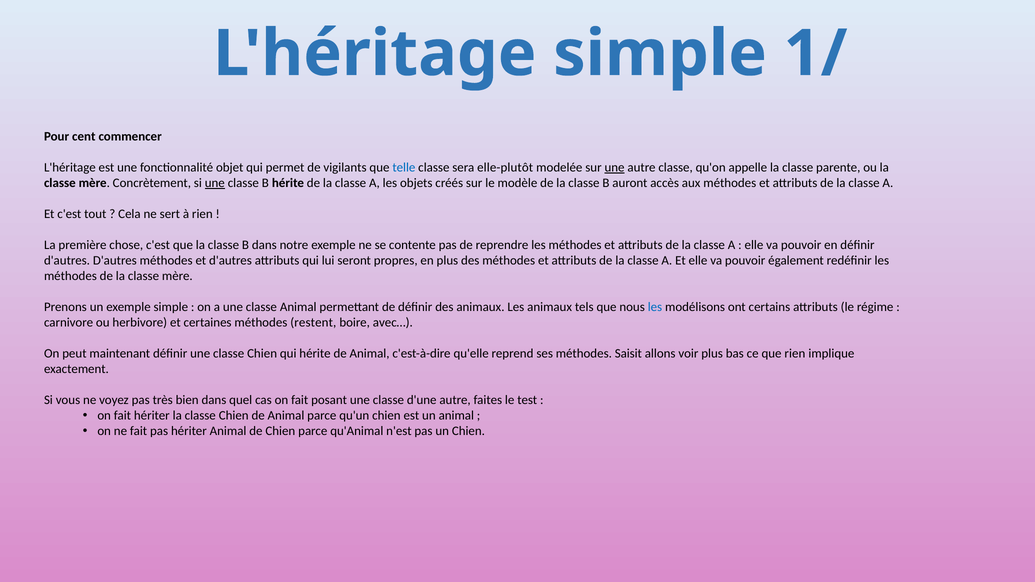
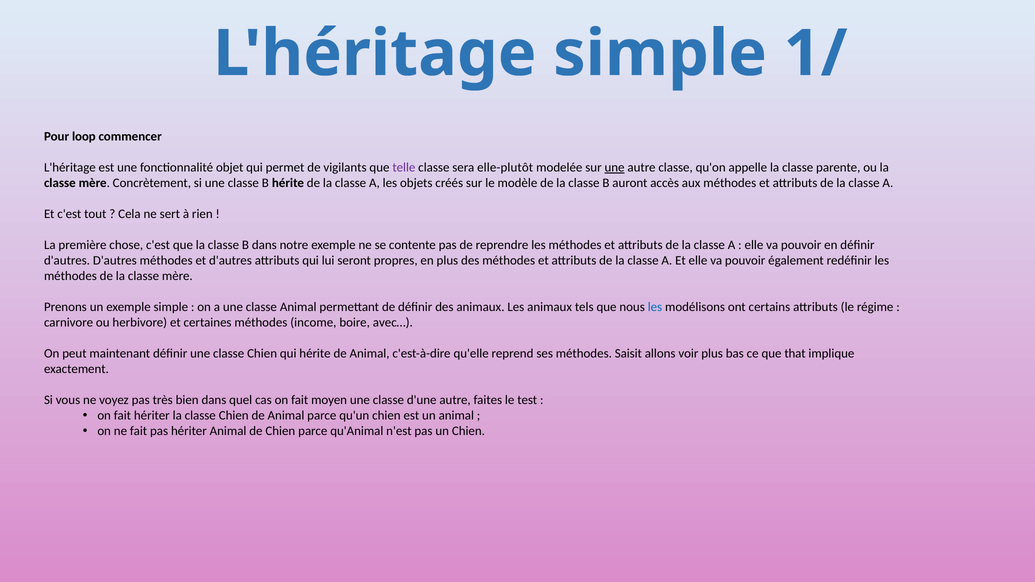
cent: cent -> loop
telle colour: blue -> purple
une at (215, 183) underline: present -> none
restent: restent -> income
que rien: rien -> that
posant: posant -> moyen
